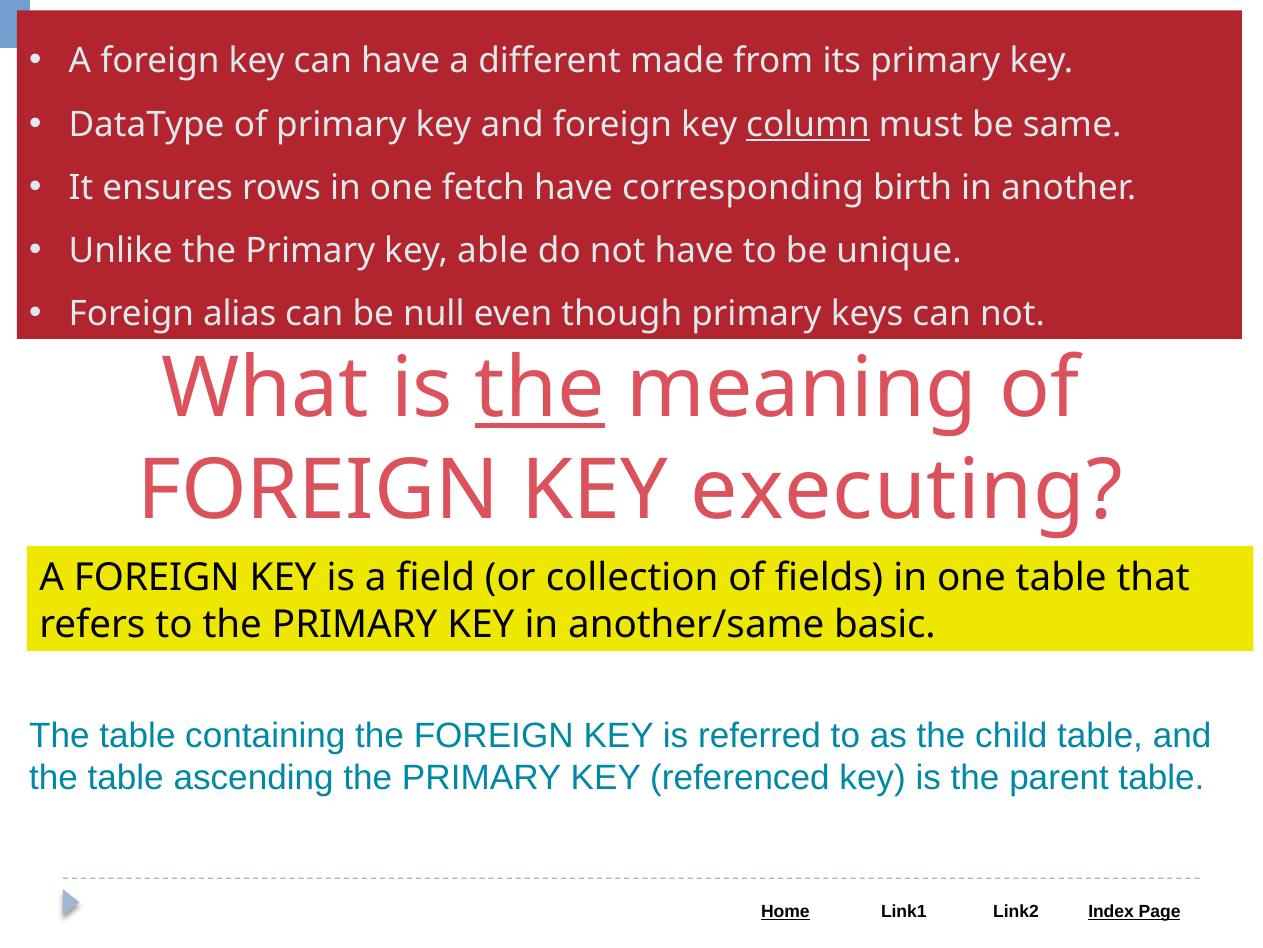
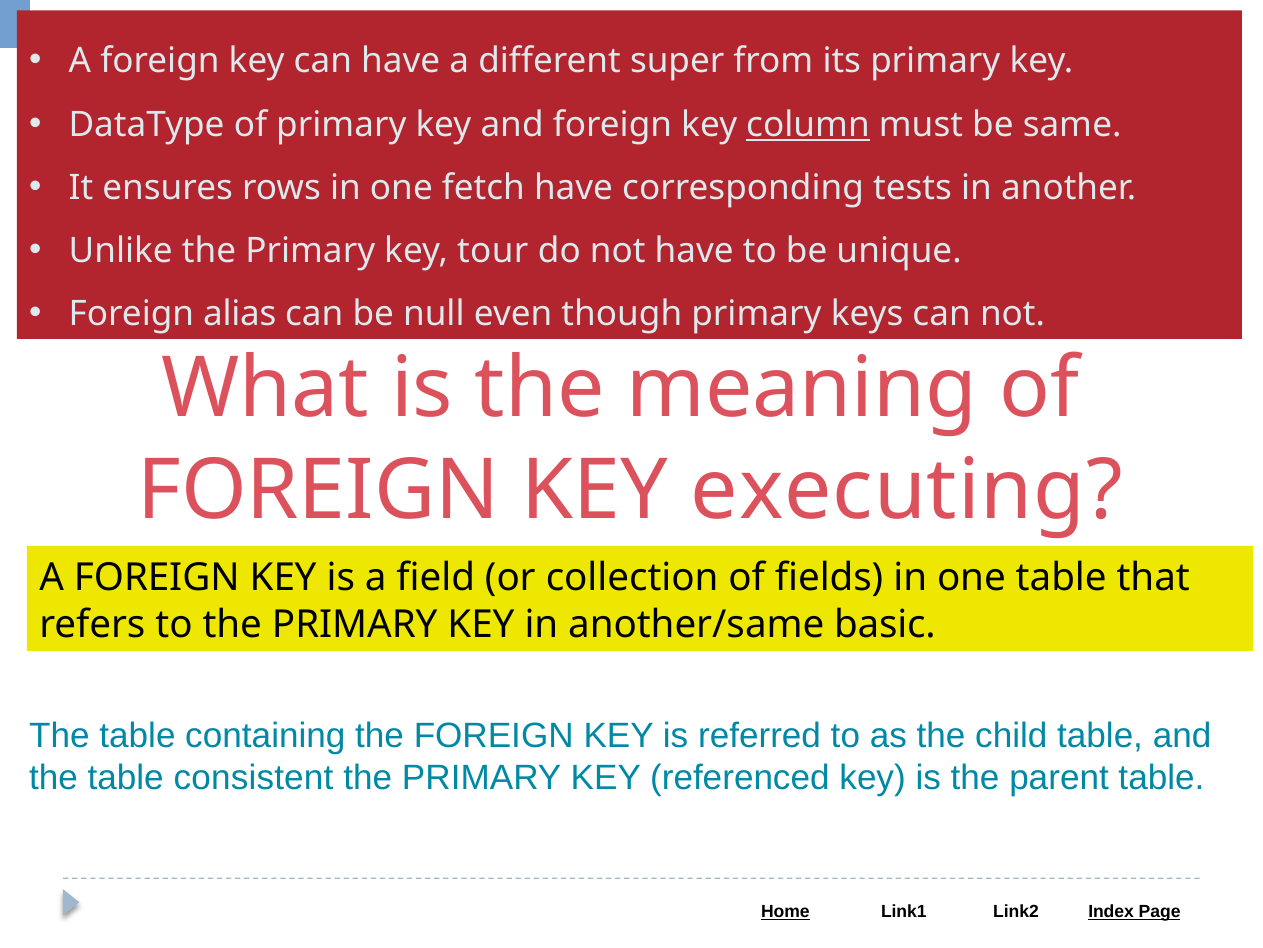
made: made -> super
birth: birth -> tests
able: able -> tour
the at (540, 389) underline: present -> none
ascending: ascending -> consistent
